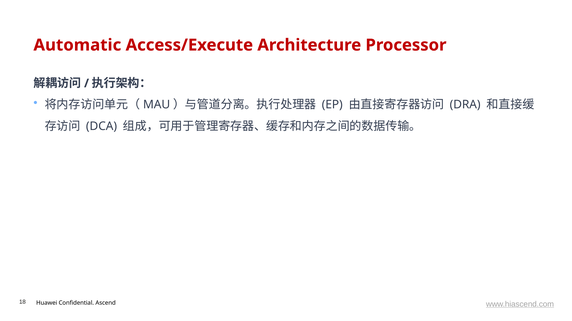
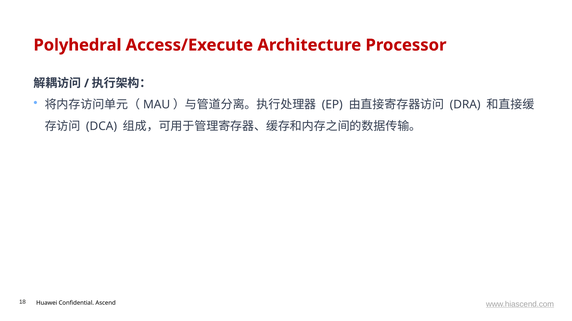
Automatic: Automatic -> Polyhedral
